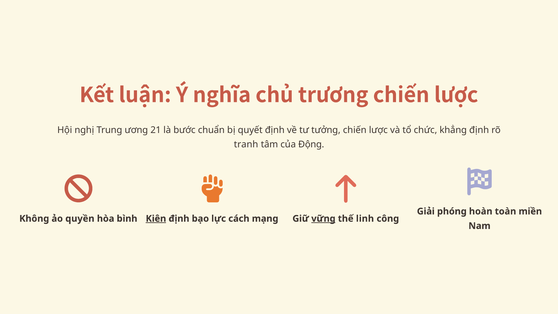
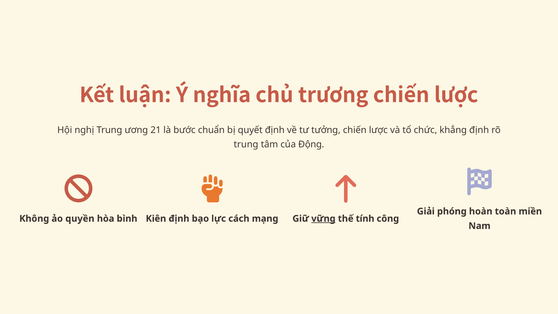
tranh at (246, 144): tranh -> trung
Kiên underline: present -> none
linh: linh -> tính
